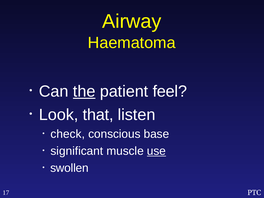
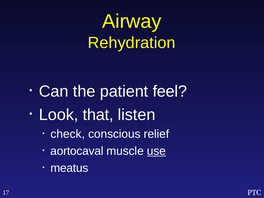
Haematoma: Haematoma -> Rehydration
the underline: present -> none
base: base -> relief
significant: significant -> aortocaval
swollen: swollen -> meatus
